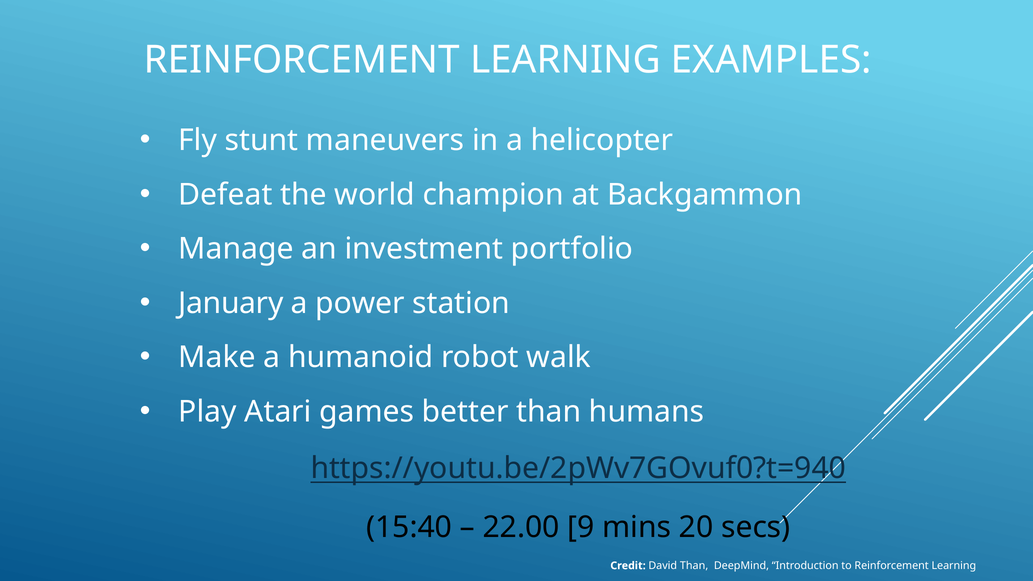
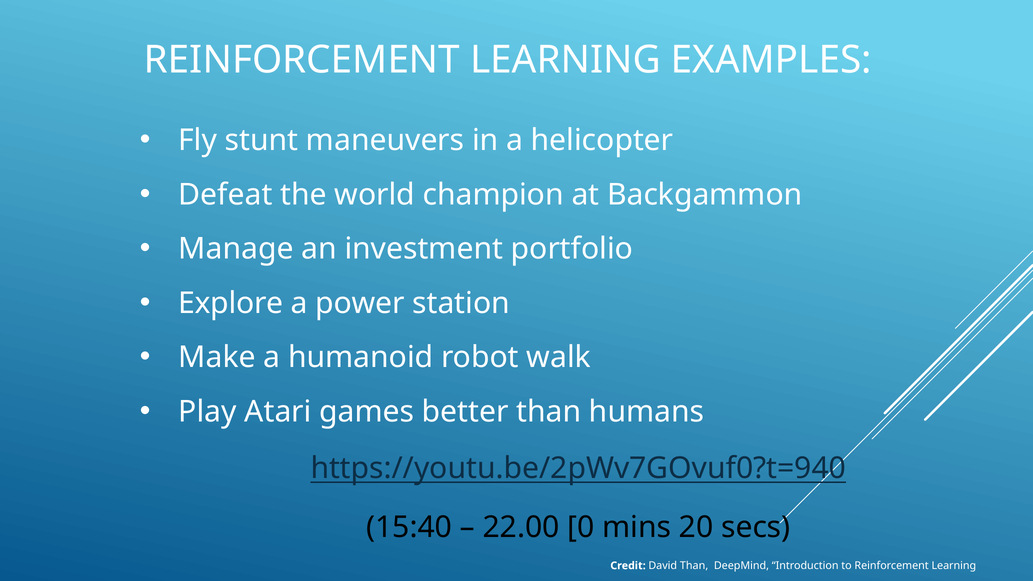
January: January -> Explore
9: 9 -> 0
